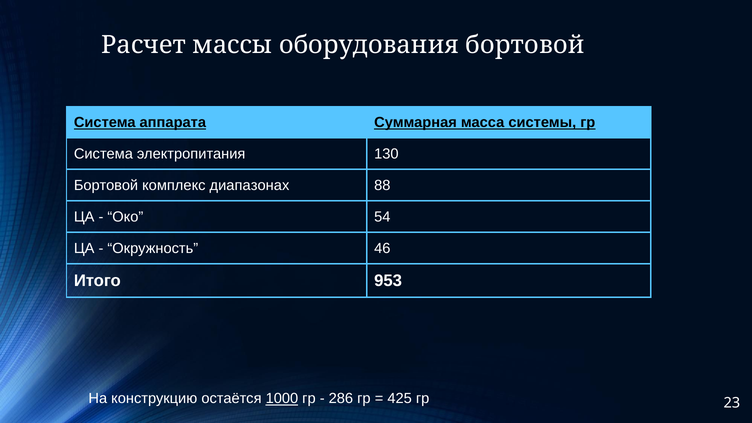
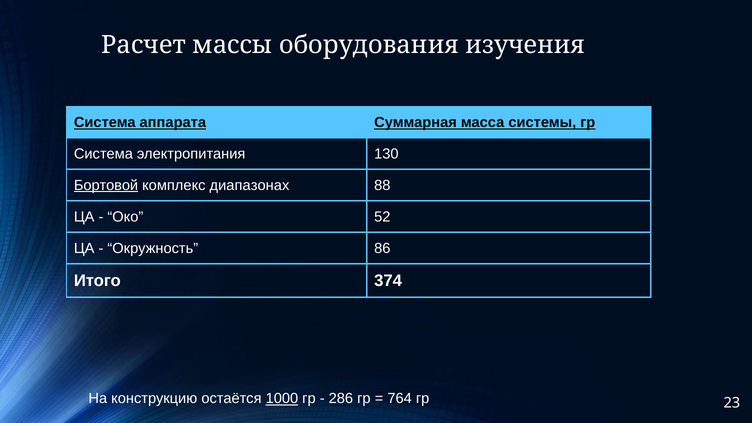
оборудования бортовой: бортовой -> изучения
Бортовой at (106, 185) underline: none -> present
54: 54 -> 52
46: 46 -> 86
953: 953 -> 374
425: 425 -> 764
